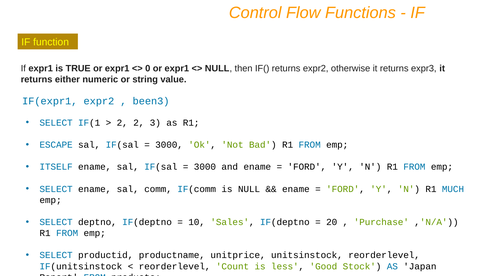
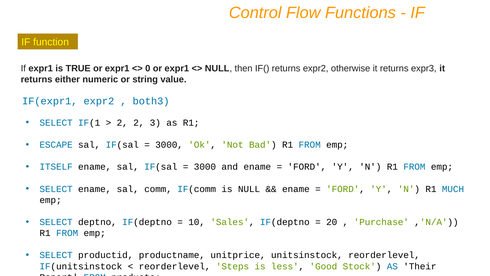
been3: been3 -> both3
Count: Count -> Steps
Japan: Japan -> Their
